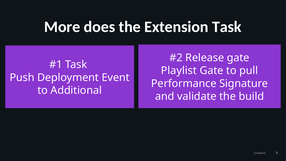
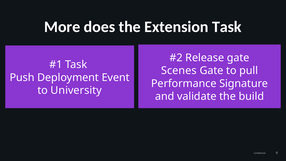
Playlist: Playlist -> Scenes
Additional: Additional -> University
